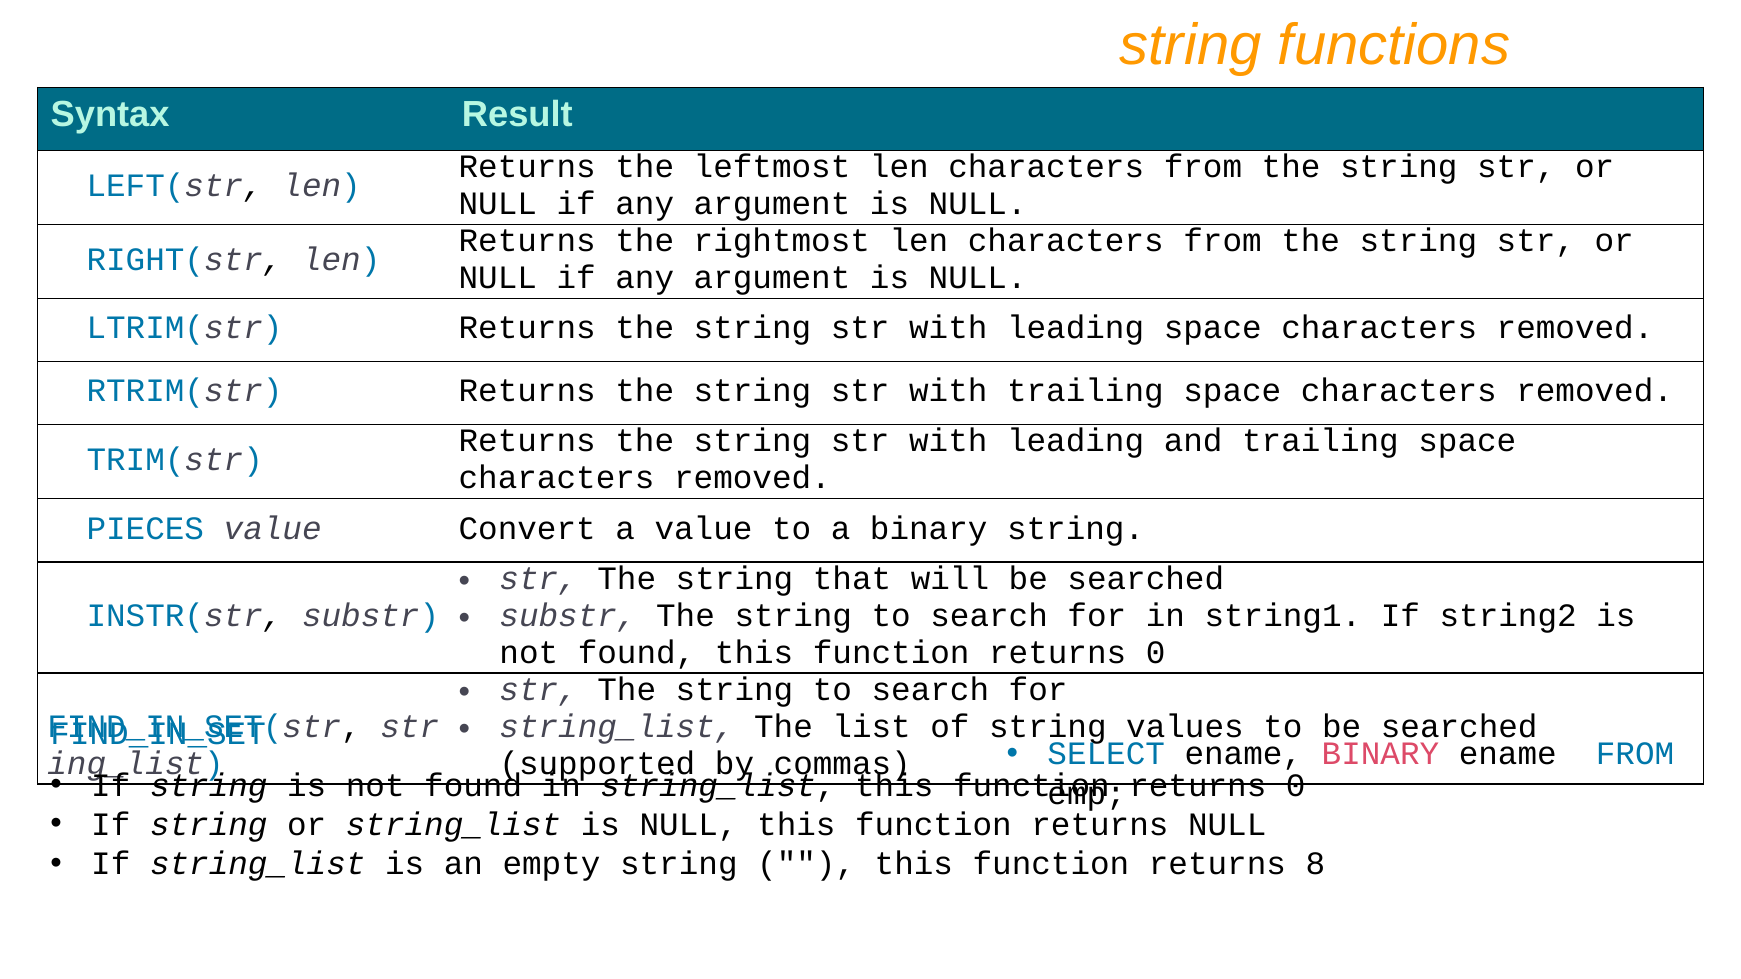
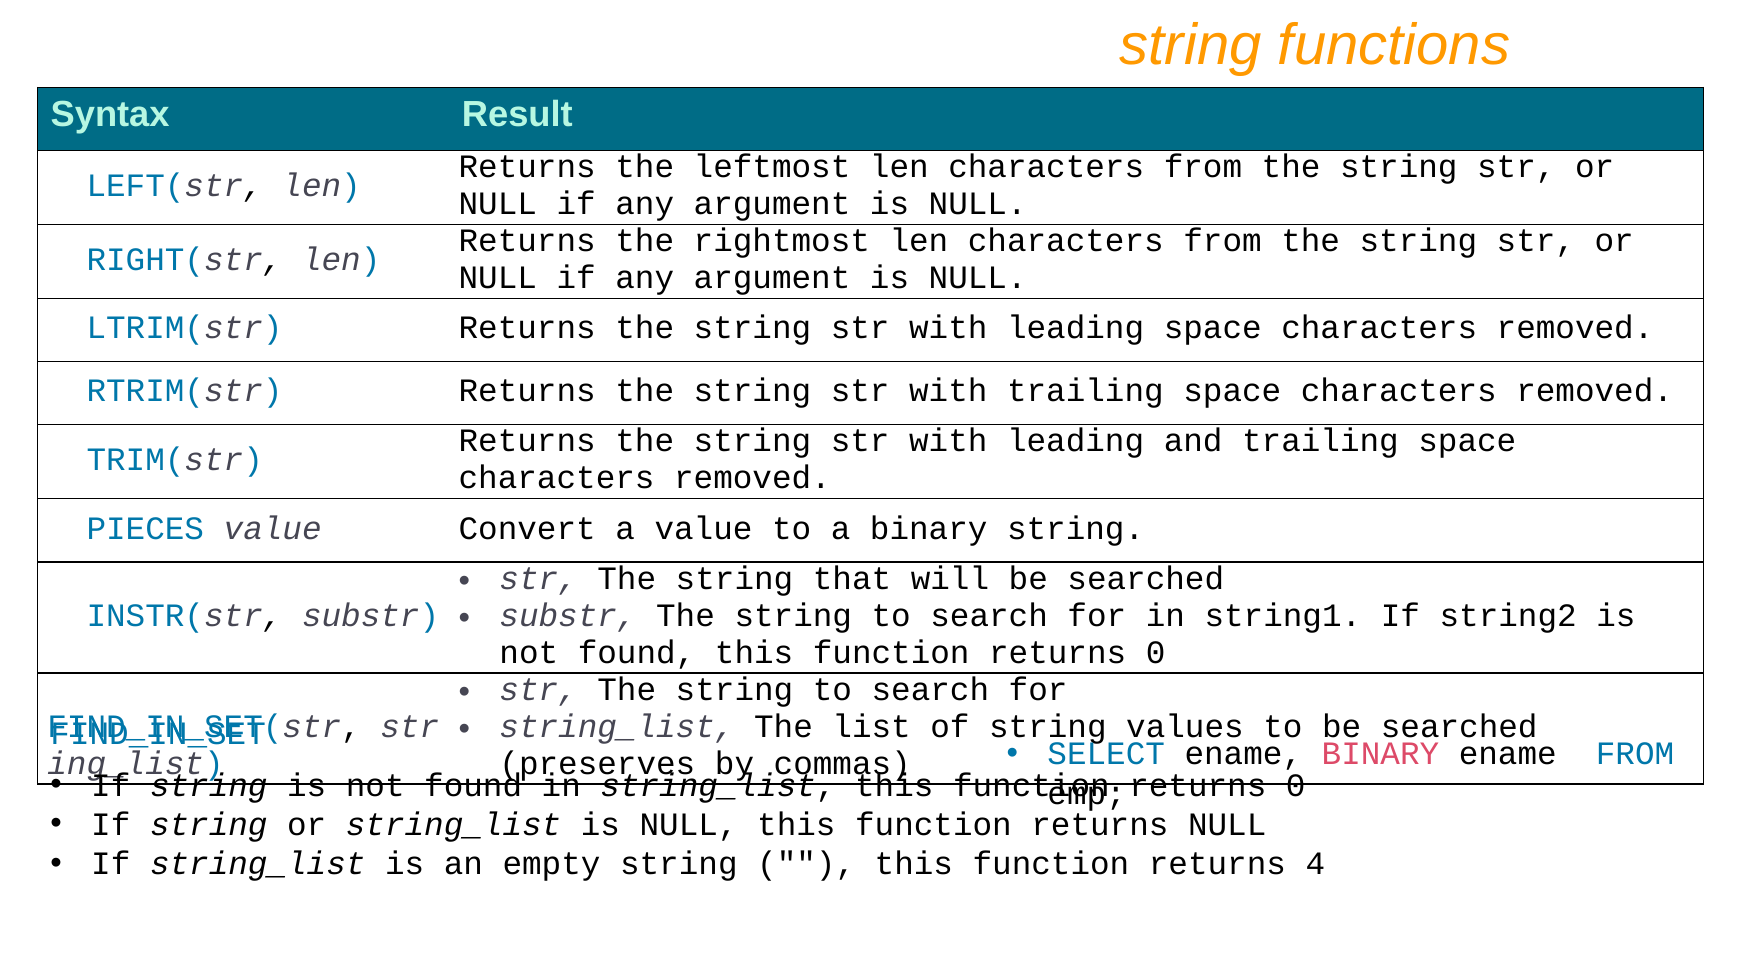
supported: supported -> preserves
8: 8 -> 4
